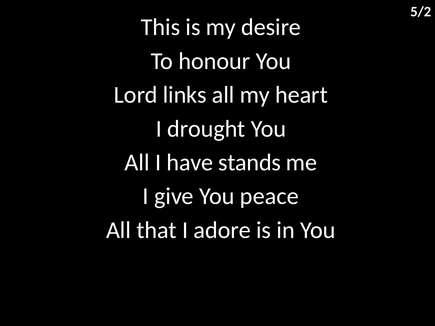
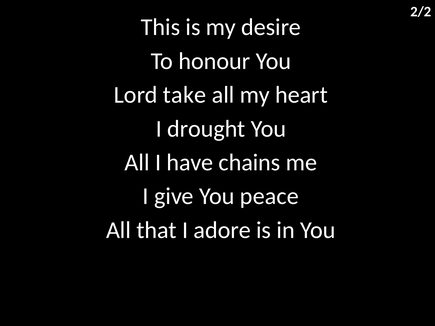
5/2: 5/2 -> 2/2
links: links -> take
stands: stands -> chains
